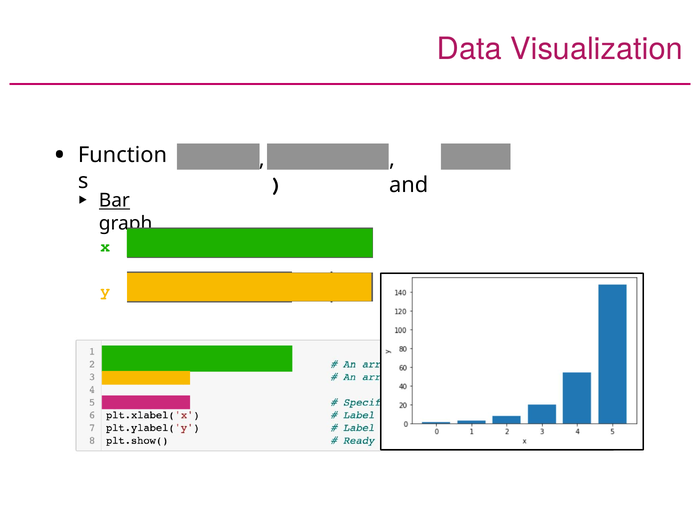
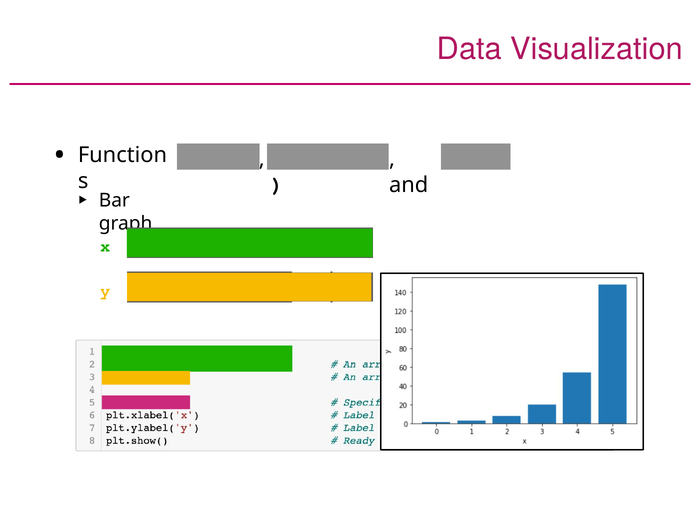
Bar underline: present -> none
